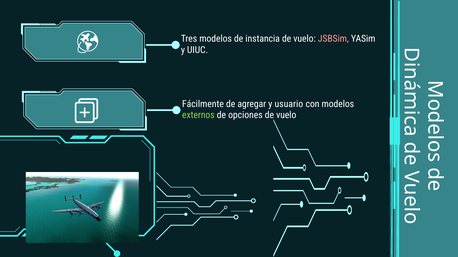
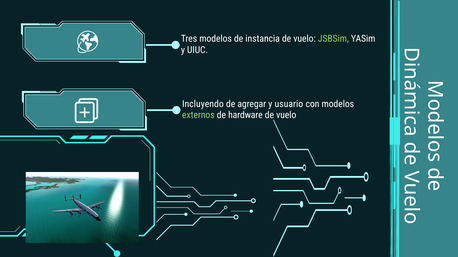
JSBSim colour: pink -> light green
Fácilmente: Fácilmente -> Incluyendo
opciones: opciones -> hardware
